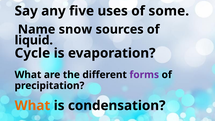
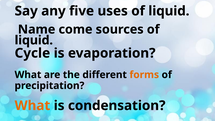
uses of some: some -> liquid
snow: snow -> come
forms colour: purple -> orange
